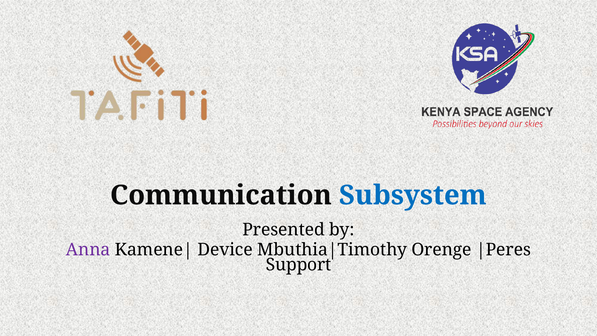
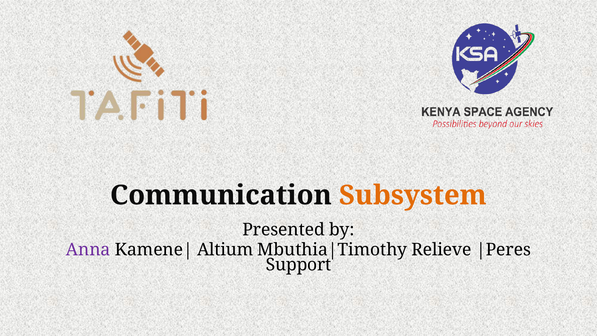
Subsystem colour: blue -> orange
Device: Device -> Altium
Orenge: Orenge -> Relieve
